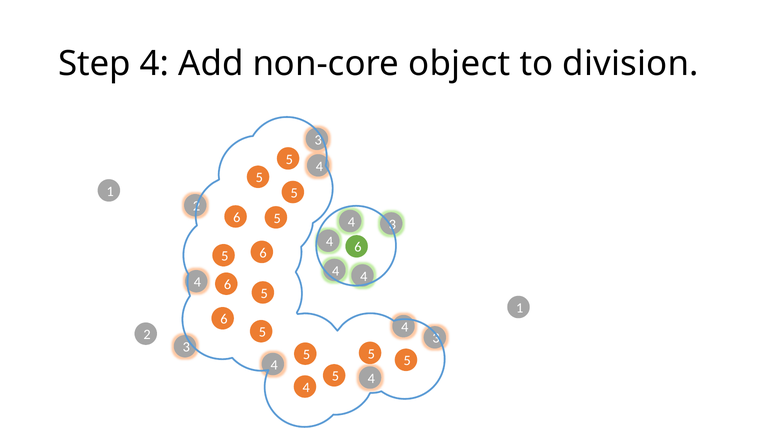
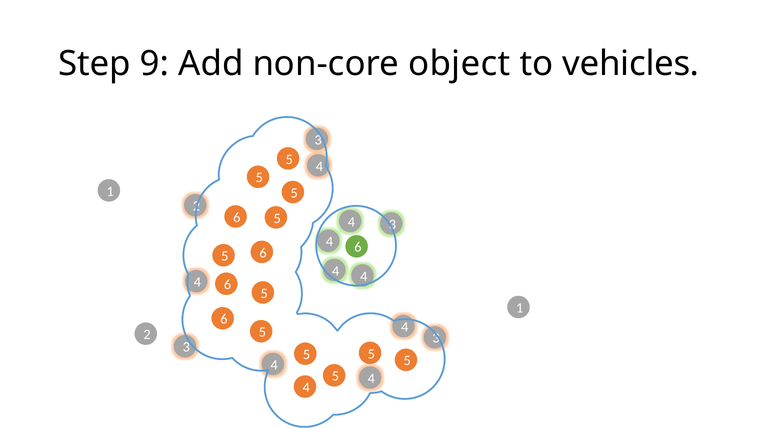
Step 4: 4 -> 9
division: division -> vehicles
